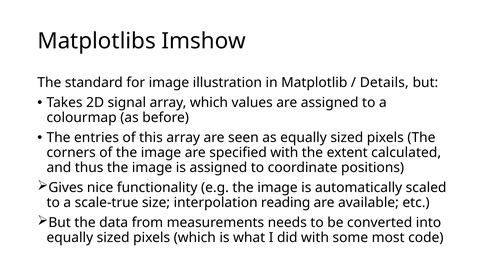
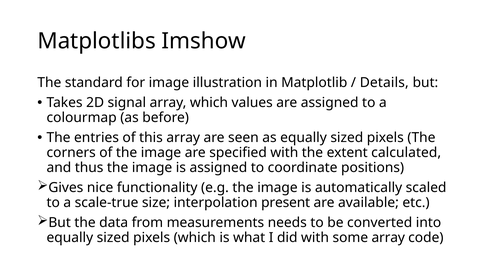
reading: reading -> present
some most: most -> array
